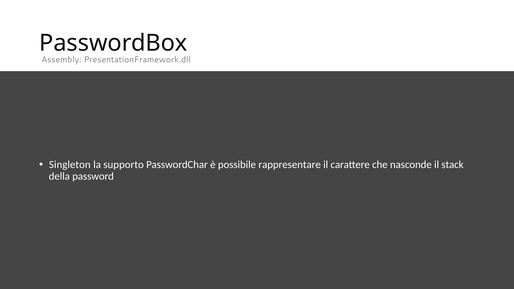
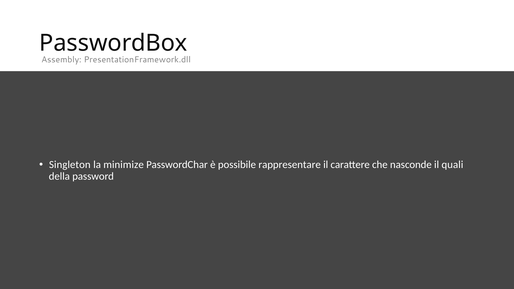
supporto: supporto -> minimize
stack: stack -> quali
